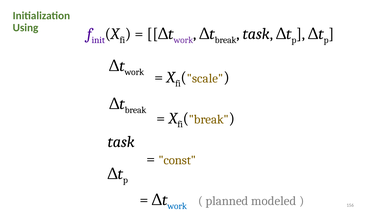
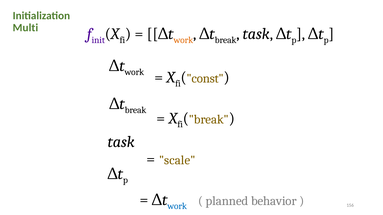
Using: Using -> Multi
work at (183, 40) colour: purple -> orange
scale: scale -> const
const: const -> scale
modeled: modeled -> behavior
